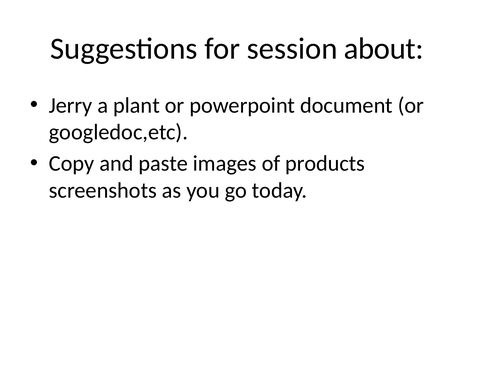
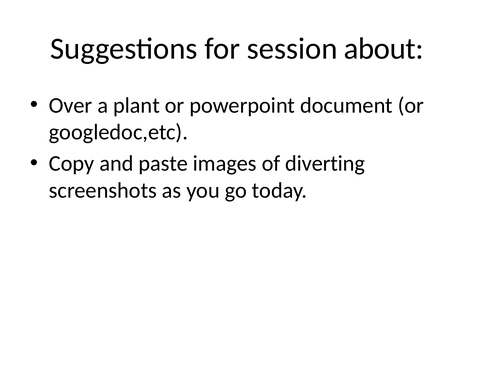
Jerry: Jerry -> Over
products: products -> diverting
